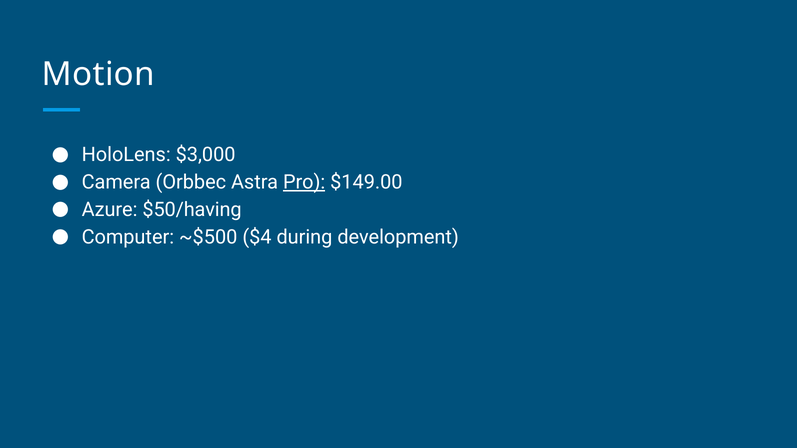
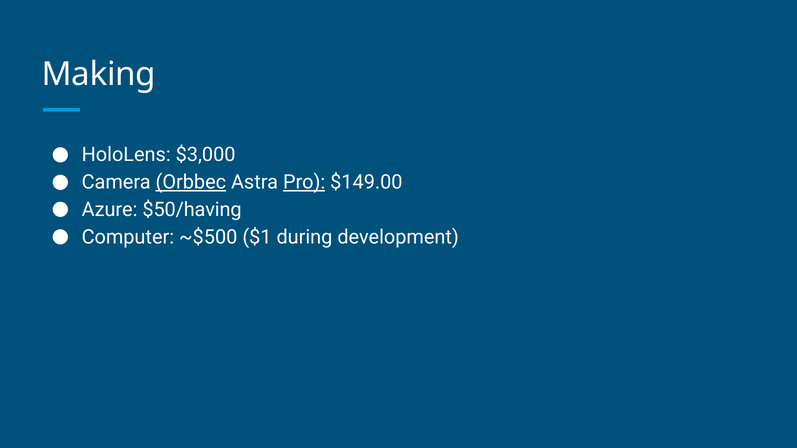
Motion: Motion -> Making
Orbbec underline: none -> present
$4: $4 -> $1
